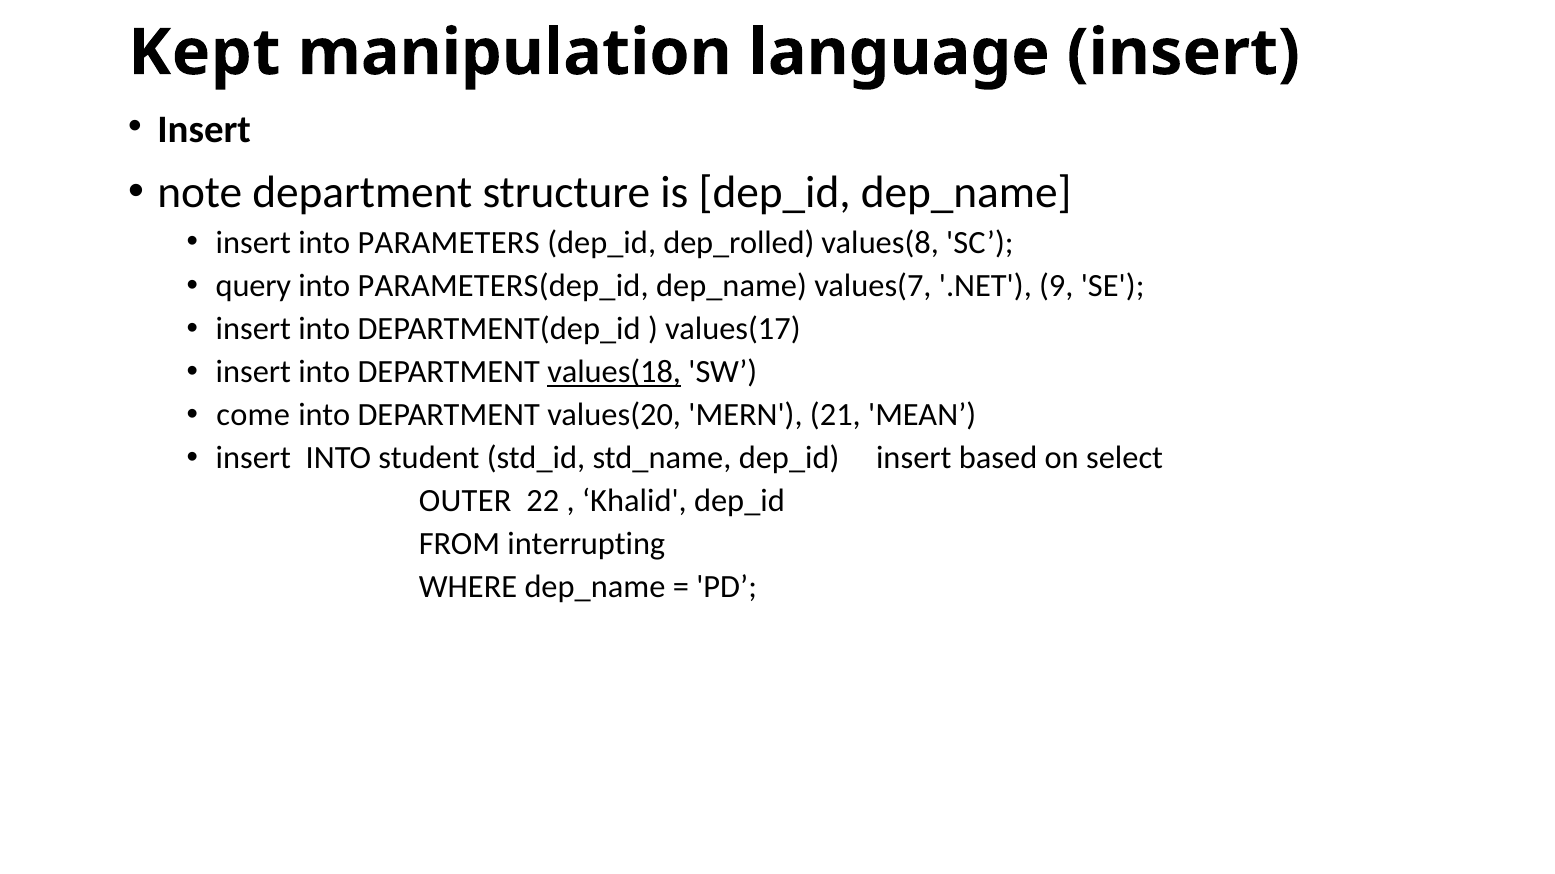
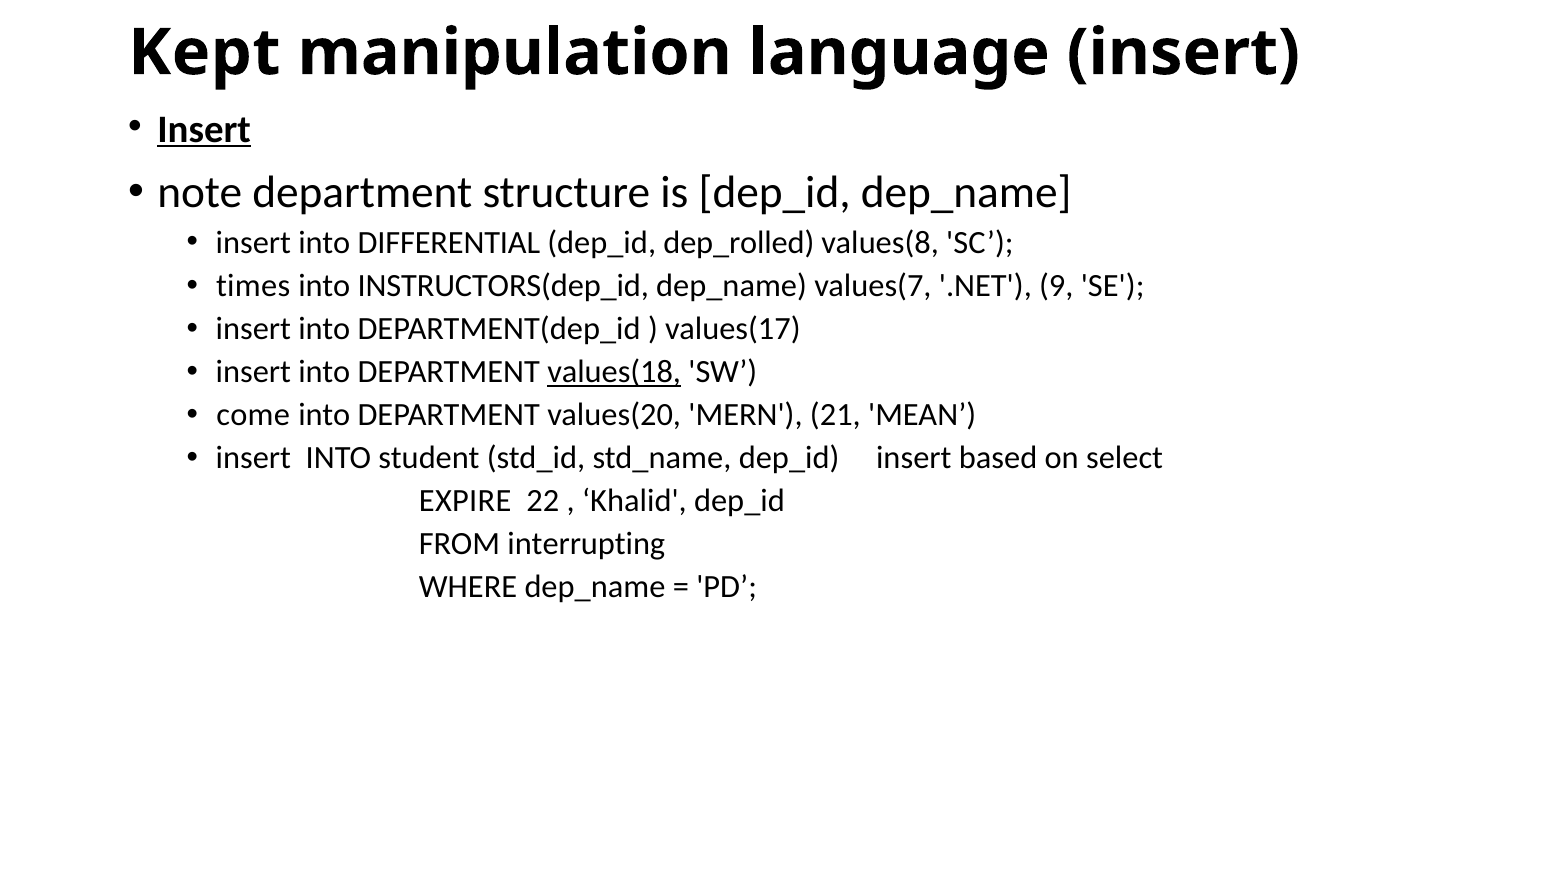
Insert at (204, 130) underline: none -> present
PARAMETERS: PARAMETERS -> DIFFERENTIAL
query: query -> times
PARAMETERS(dep_id: PARAMETERS(dep_id -> INSTRUCTORS(dep_id
OUTER: OUTER -> EXPIRE
